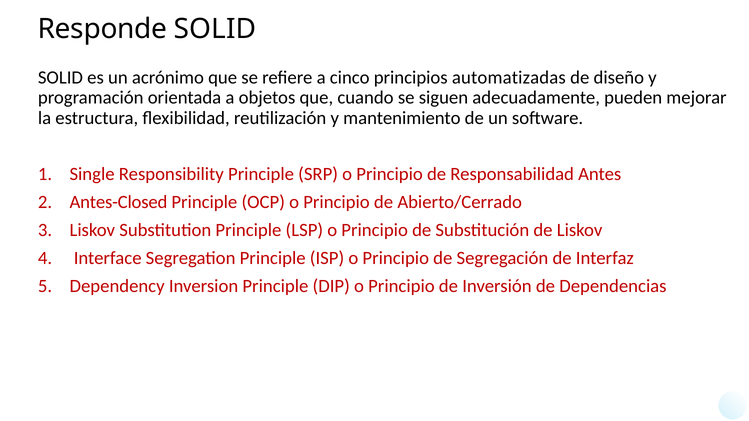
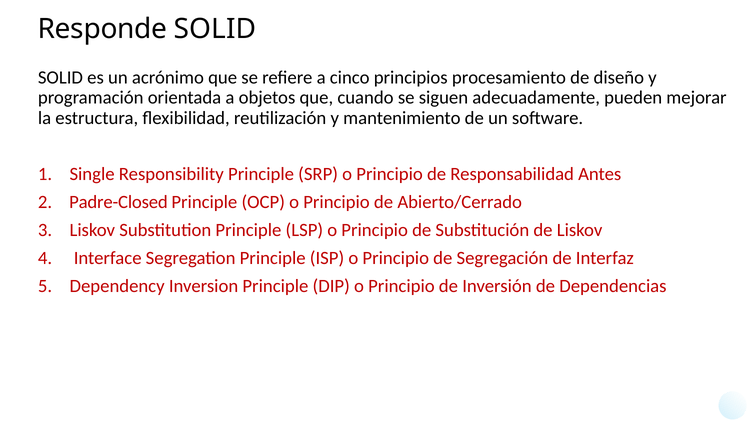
automatizadas: automatizadas -> procesamiento
Antes-Closed: Antes-Closed -> Padre-Closed
